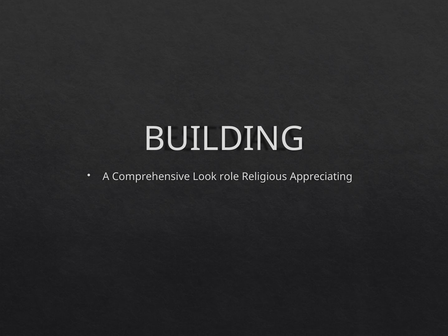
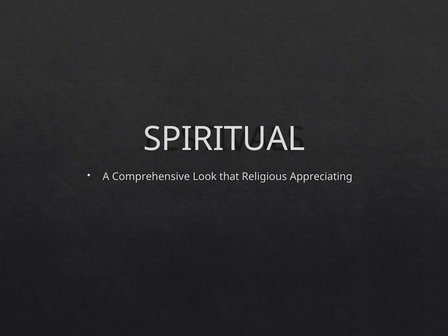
BUILDING: BUILDING -> SPIRITUAL
role: role -> that
